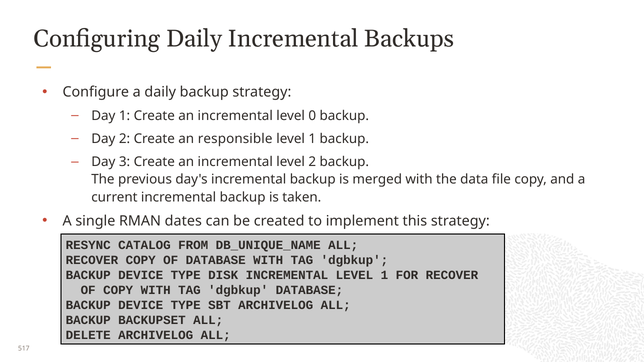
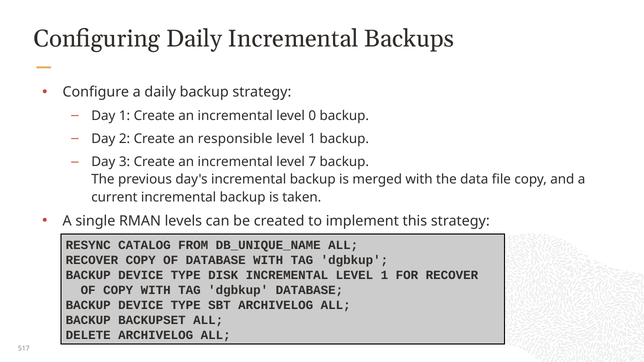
level 2: 2 -> 7
dates: dates -> levels
